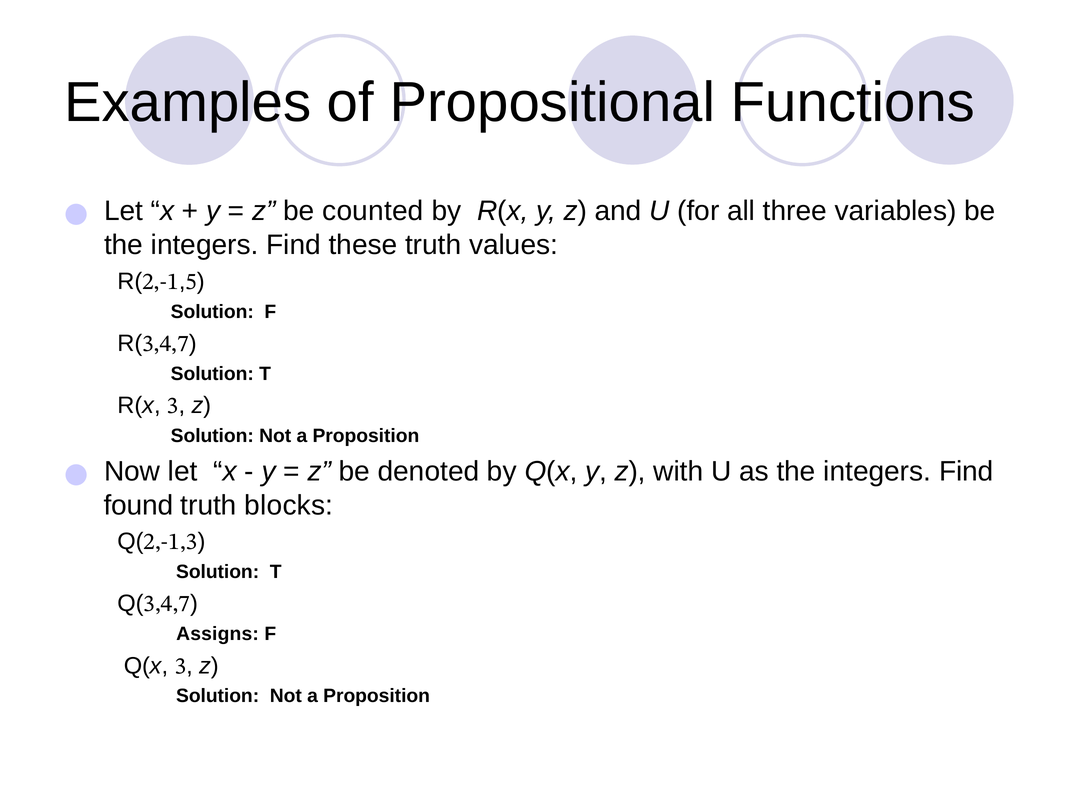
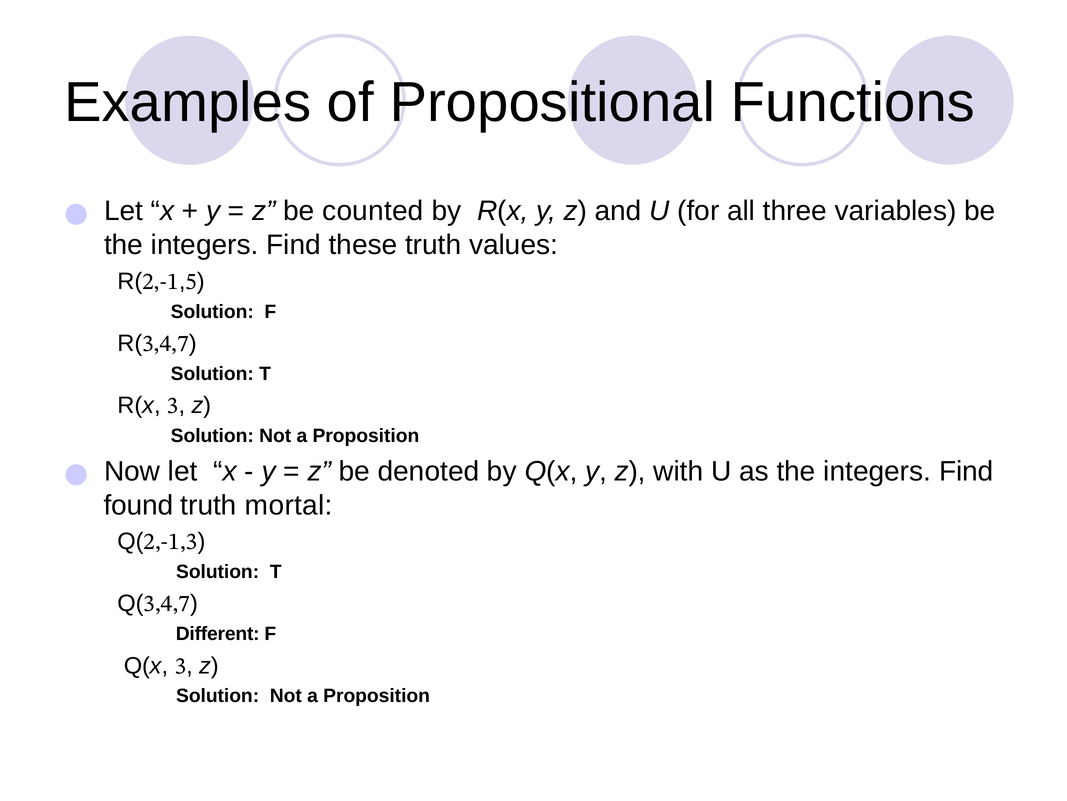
blocks: blocks -> mortal
Assigns: Assigns -> Different
